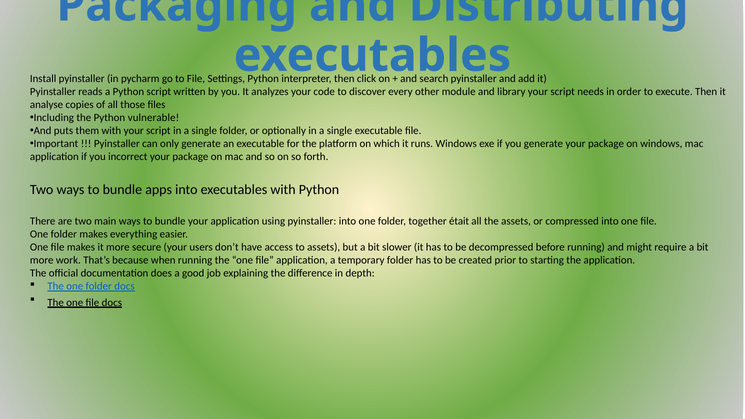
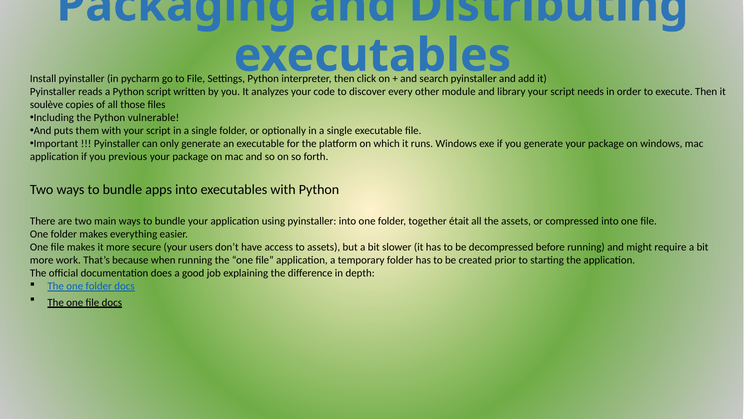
analyse: analyse -> soulève
incorrect: incorrect -> previous
